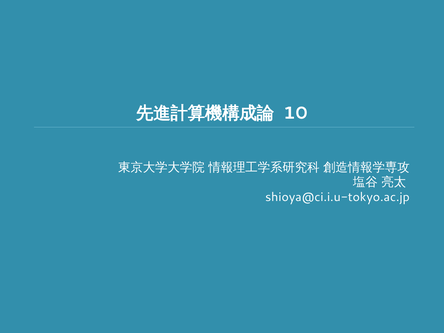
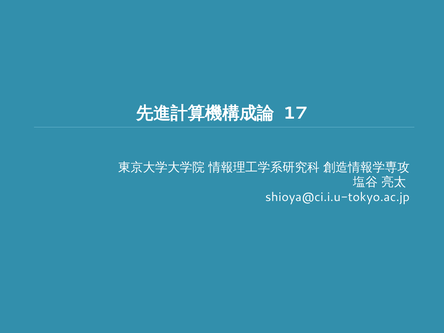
10: 10 -> 17
